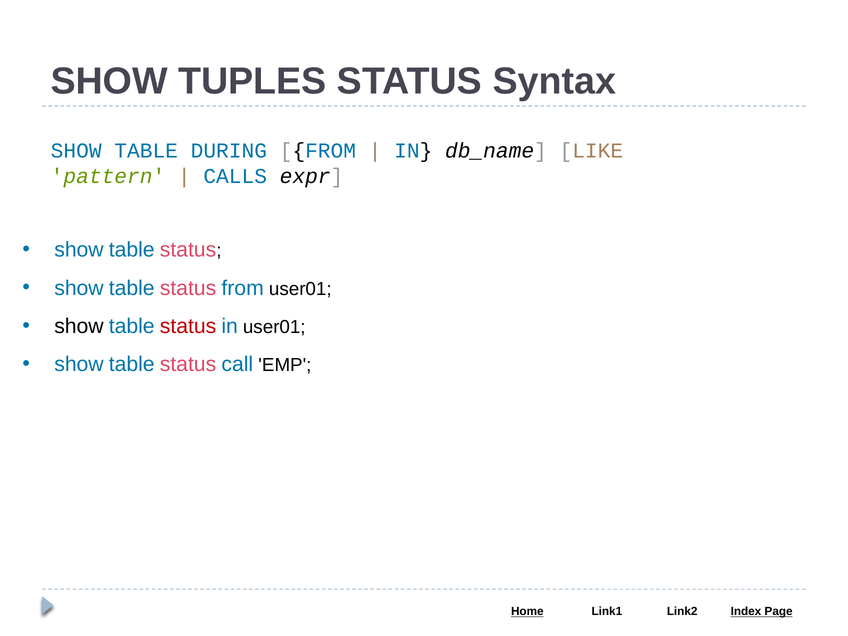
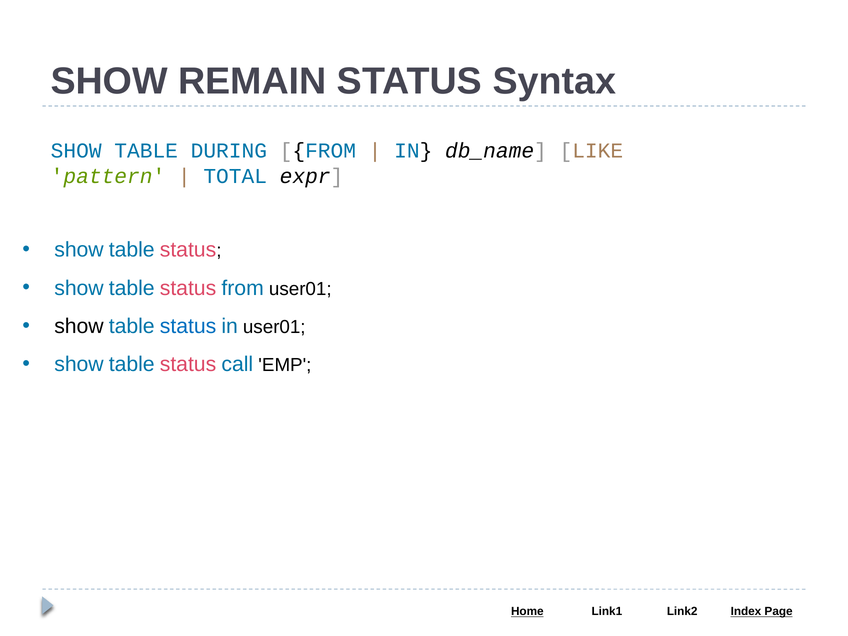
TUPLES: TUPLES -> REMAIN
CALLS: CALLS -> TOTAL
status at (188, 326) colour: red -> blue
